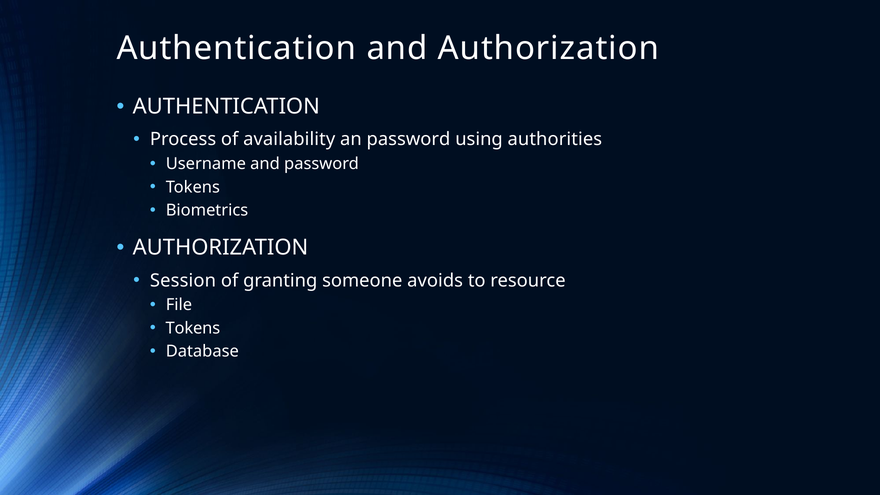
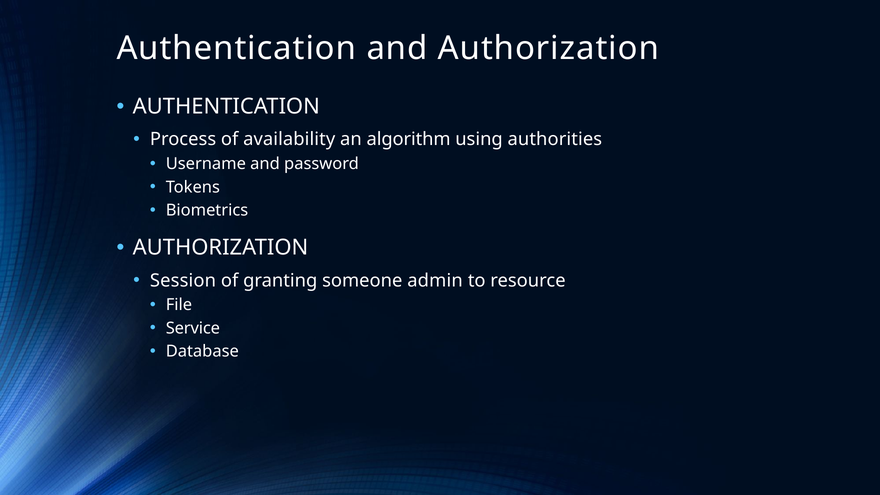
an password: password -> algorithm
avoids: avoids -> admin
Tokens at (193, 328): Tokens -> Service
